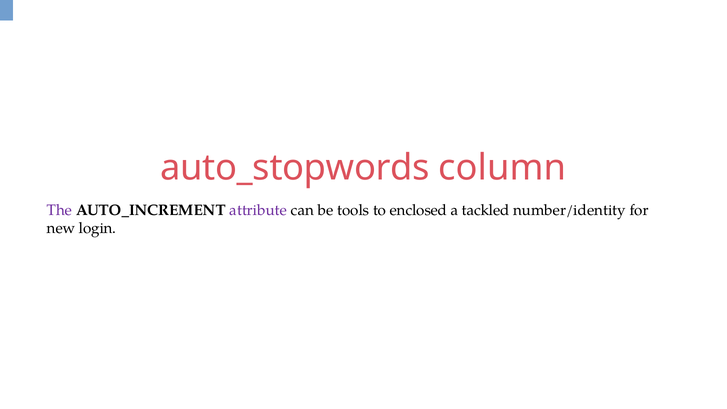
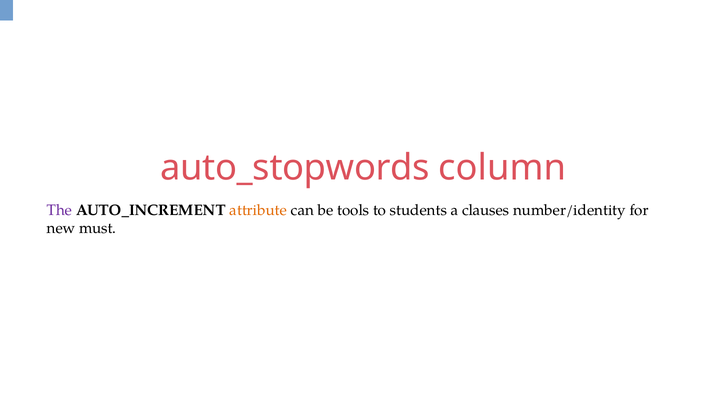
attribute colour: purple -> orange
enclosed: enclosed -> students
tackled: tackled -> clauses
login: login -> must
